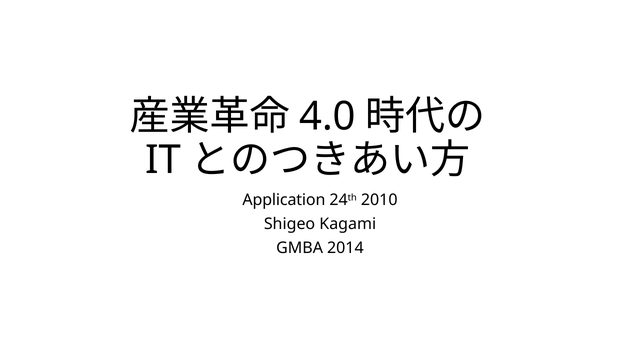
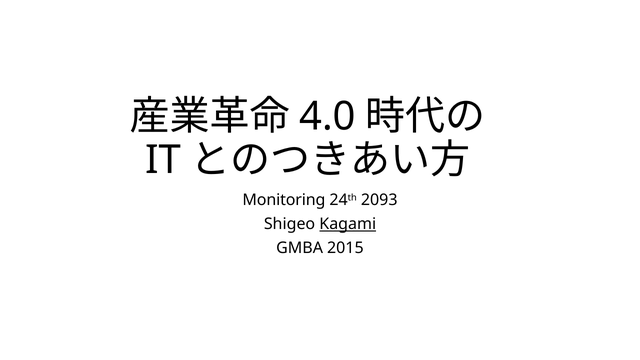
Application: Application -> Monitoring
2010: 2010 -> 2093
Kagami underline: none -> present
2014: 2014 -> 2015
